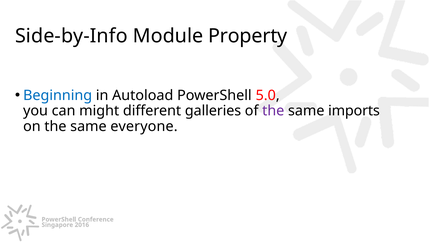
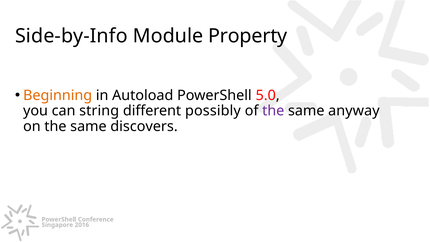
Beginning colour: blue -> orange
might: might -> string
galleries: galleries -> possibly
imports: imports -> anyway
everyone: everyone -> discovers
